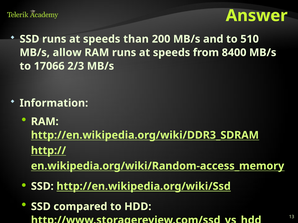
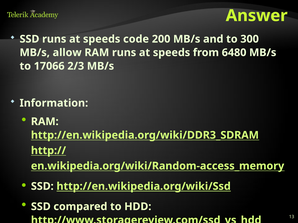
than: than -> code
510: 510 -> 300
8400: 8400 -> 6480
